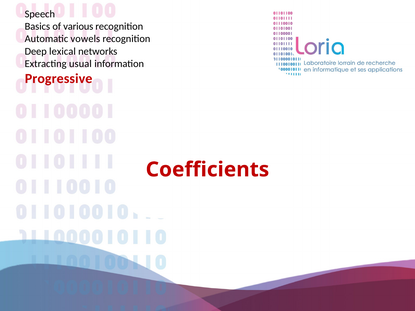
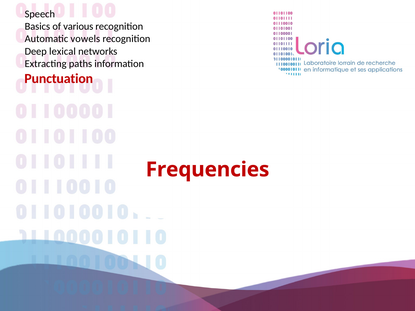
usual: usual -> paths
Progressive: Progressive -> Punctuation
Coefficients: Coefficients -> Frequencies
